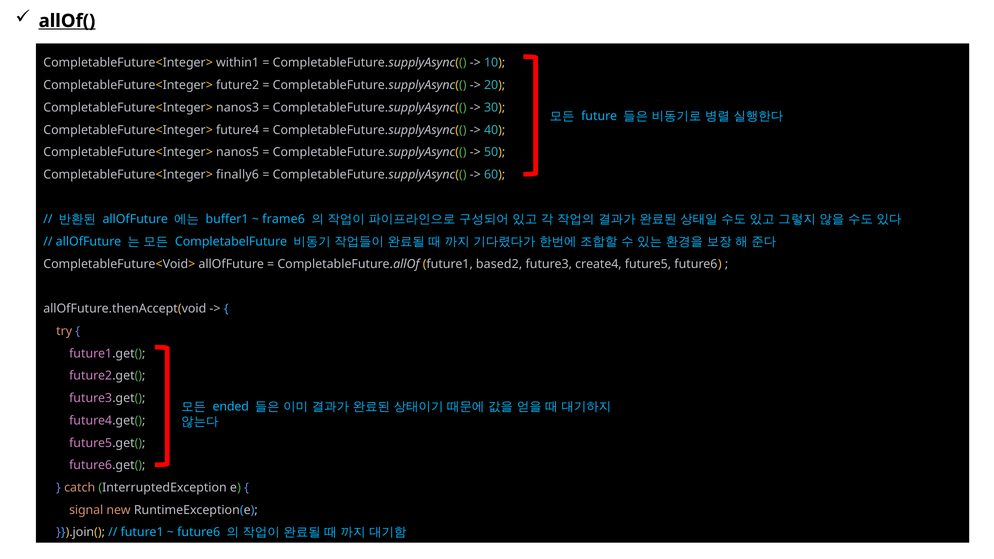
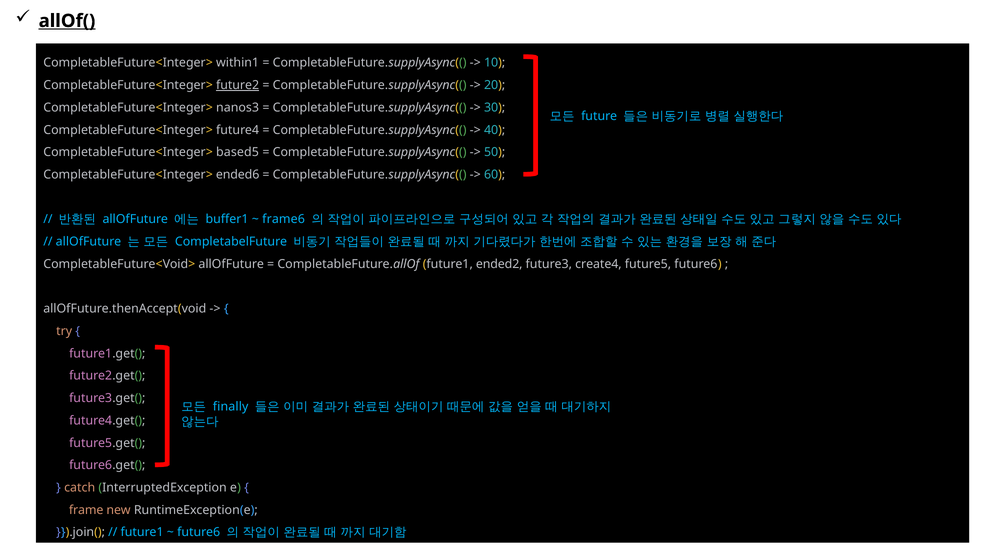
future2 underline: none -> present
nanos5: nanos5 -> based5
finally6: finally6 -> ended6
based2: based2 -> ended2
ended: ended -> finally
signal: signal -> frame
